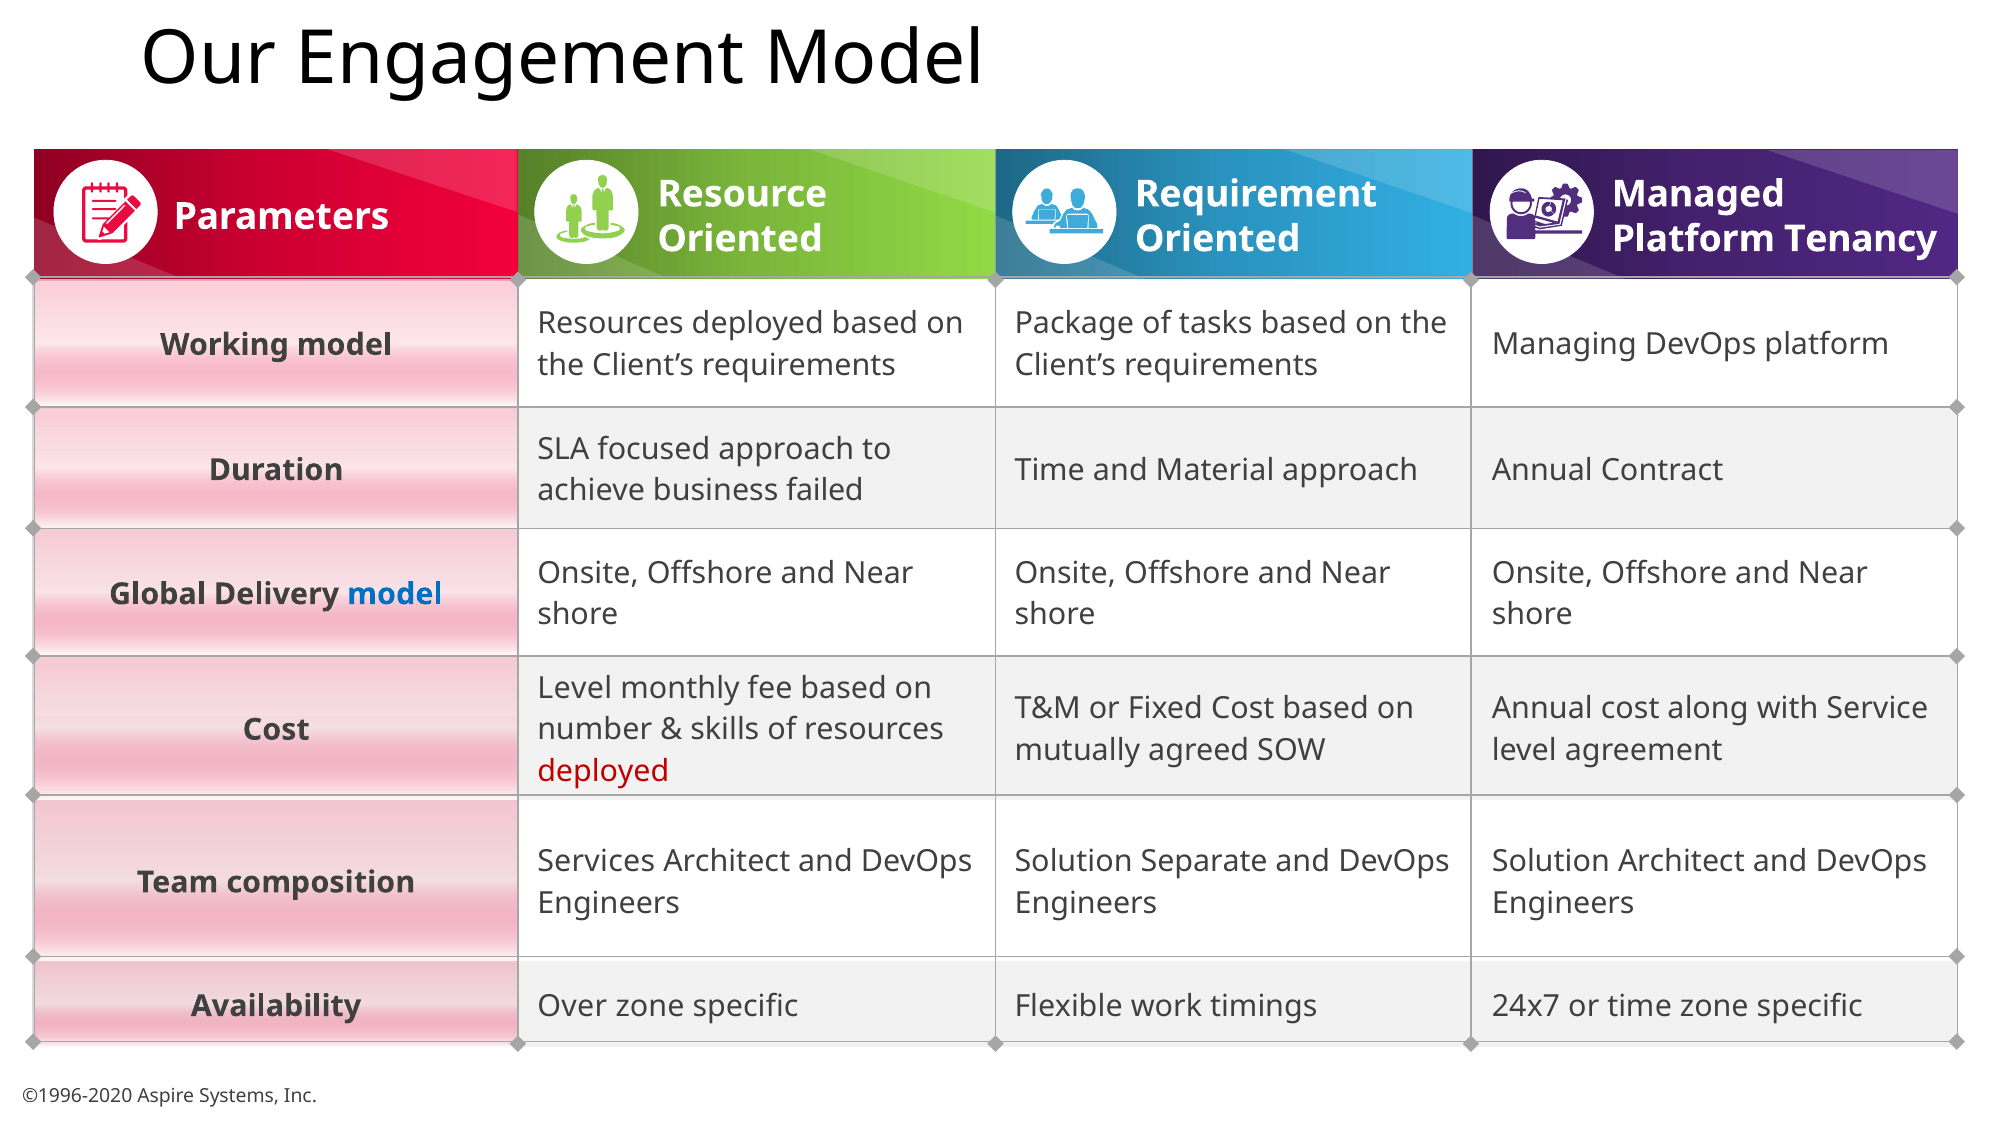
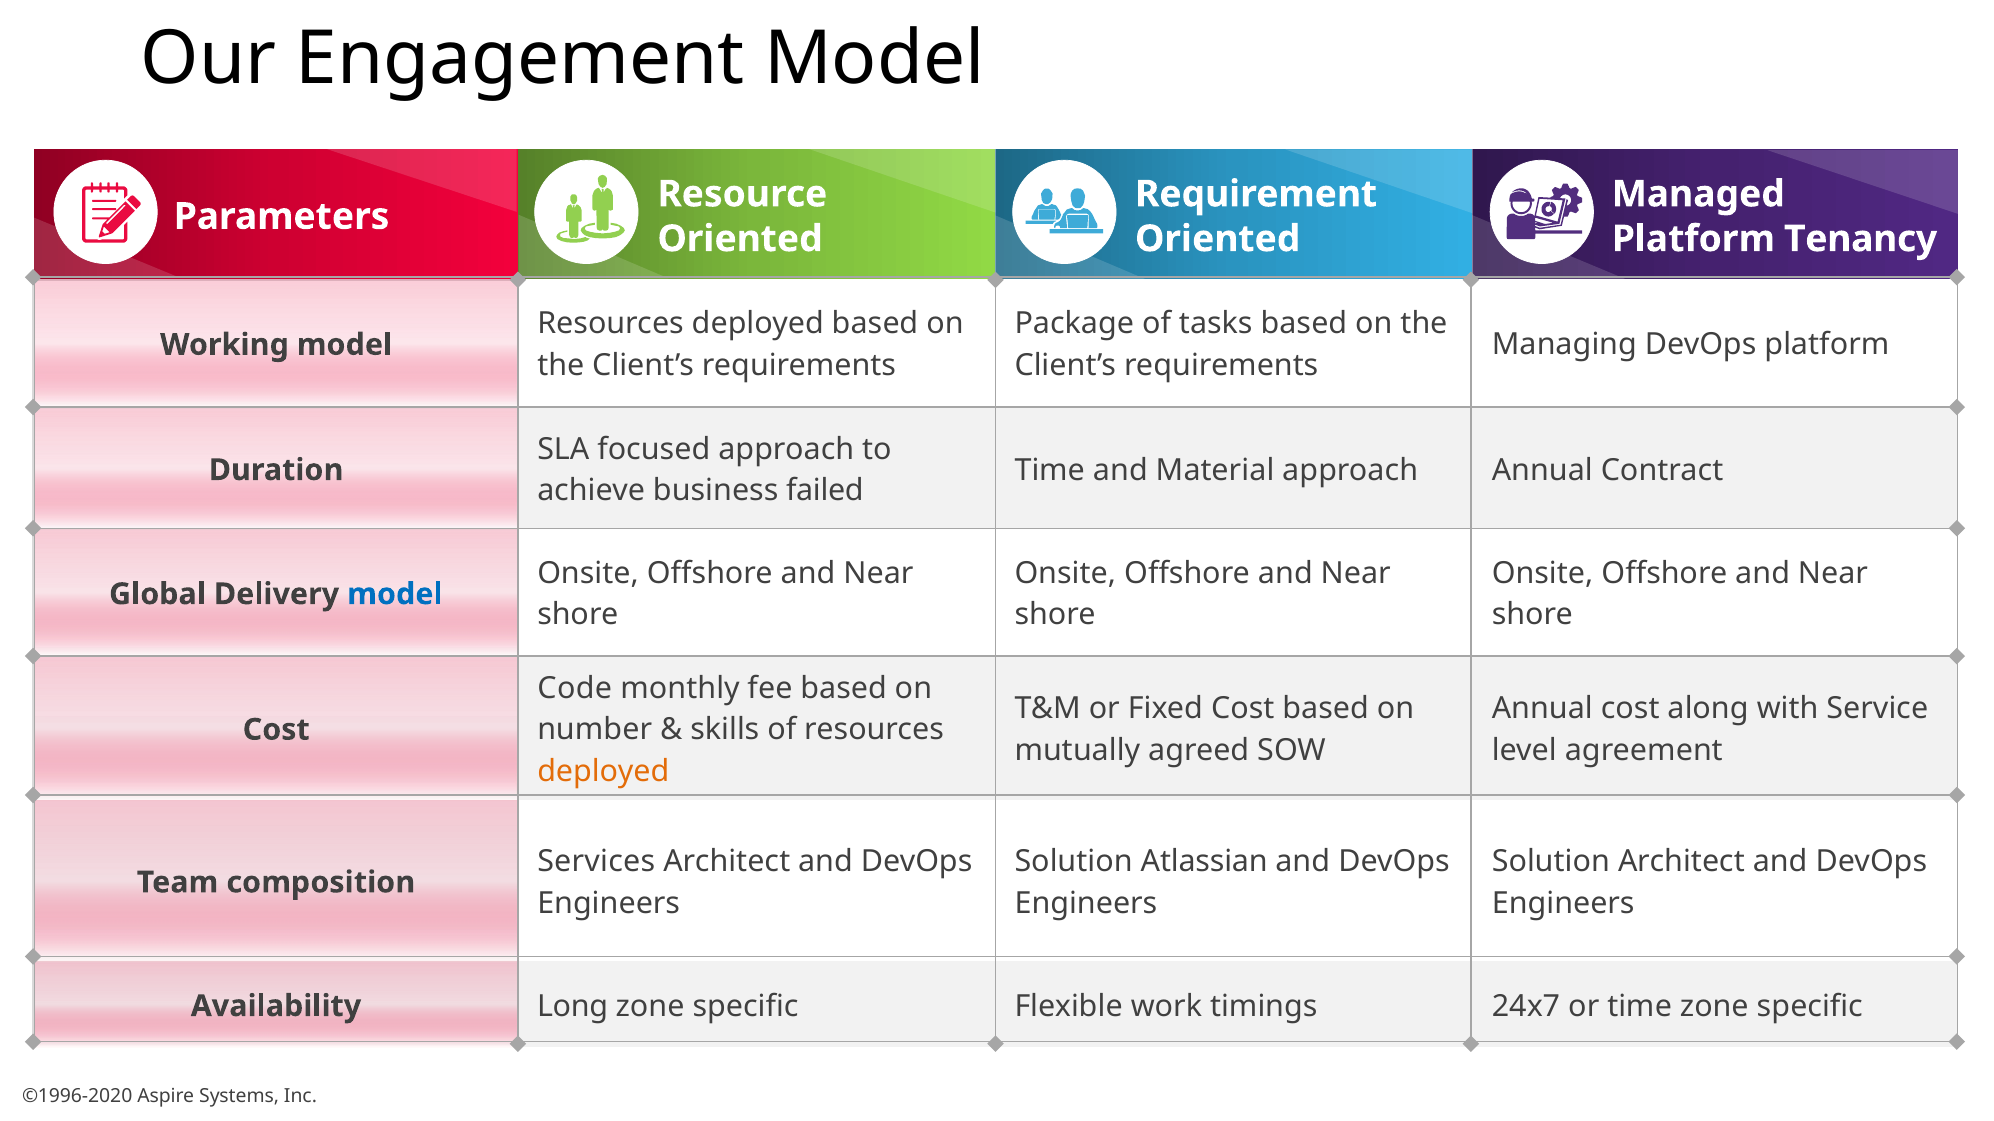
Level at (575, 689): Level -> Code
deployed at (603, 772) colour: red -> orange
Separate: Separate -> Atlassian
Over: Over -> Long
